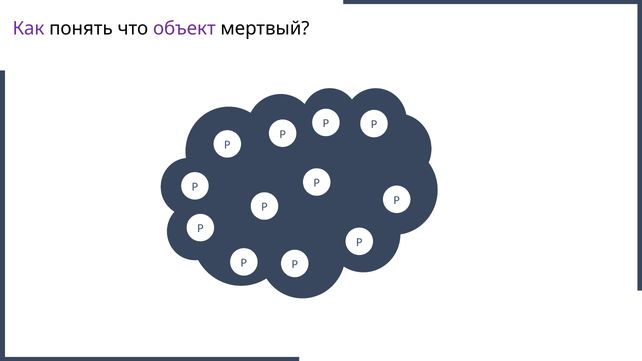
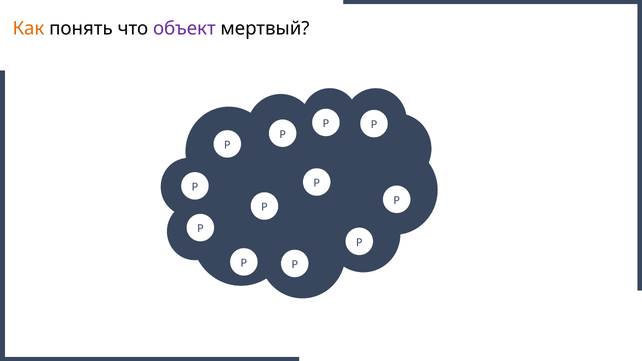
Как colour: purple -> orange
